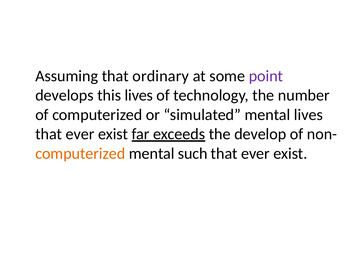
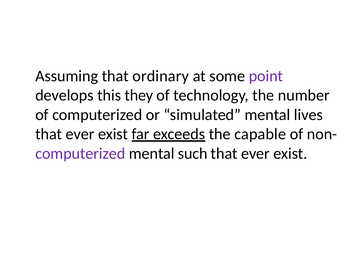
this lives: lives -> they
develop: develop -> capable
computerized at (80, 153) colour: orange -> purple
